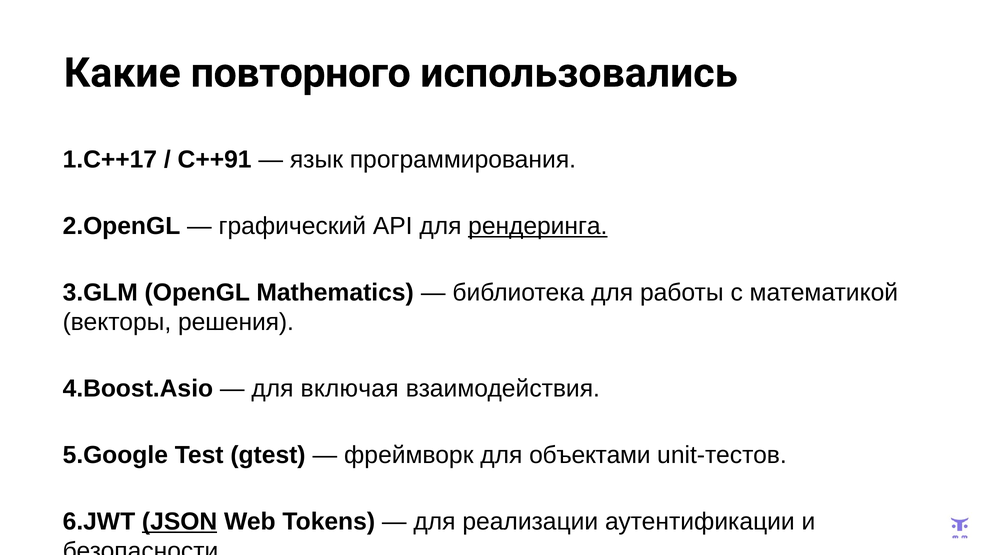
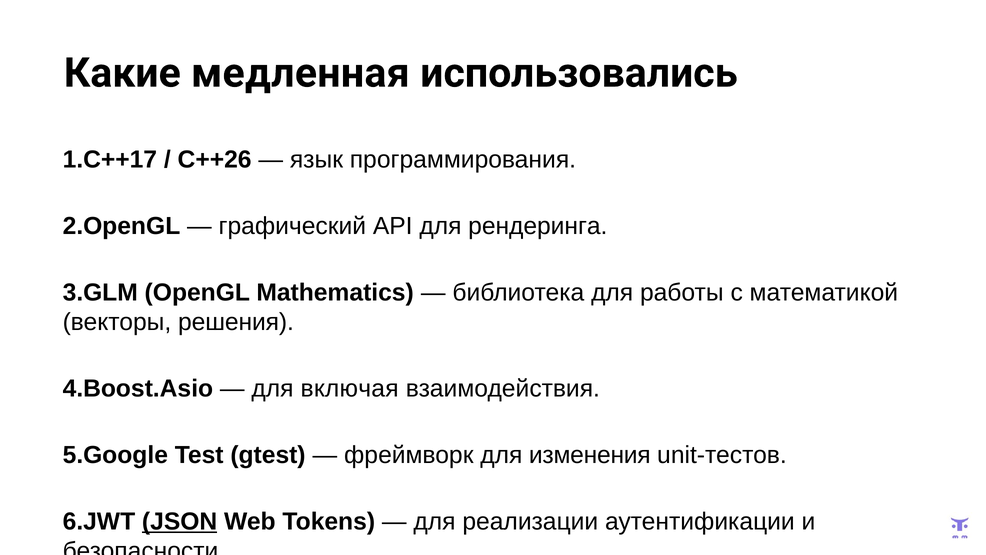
повторного: повторного -> медленная
C++91: C++91 -> C++26
рендеринга underline: present -> none
объектами: объектами -> изменения
